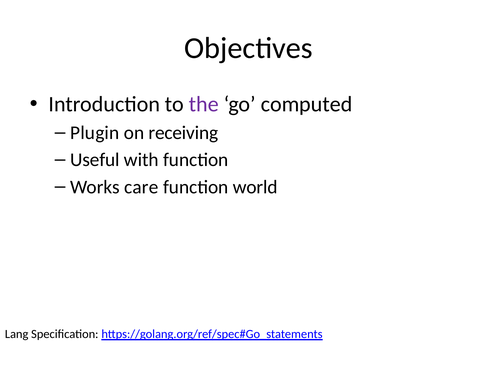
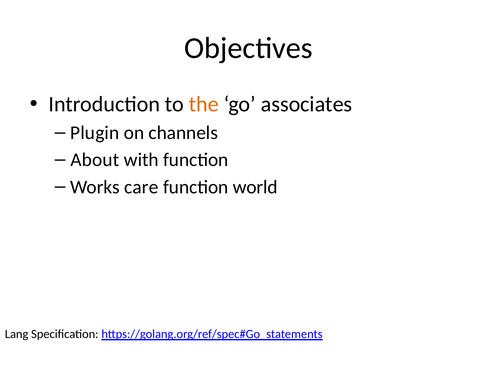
the colour: purple -> orange
computed: computed -> associates
receiving: receiving -> channels
Useful: Useful -> About
